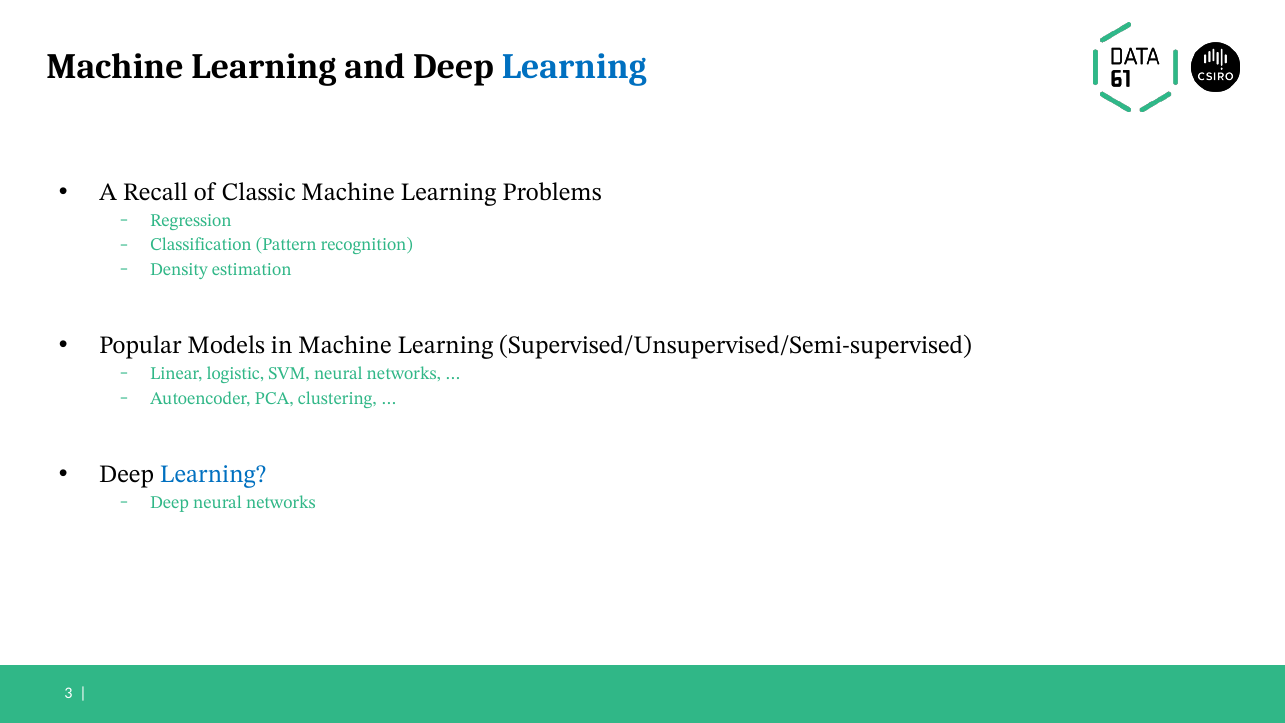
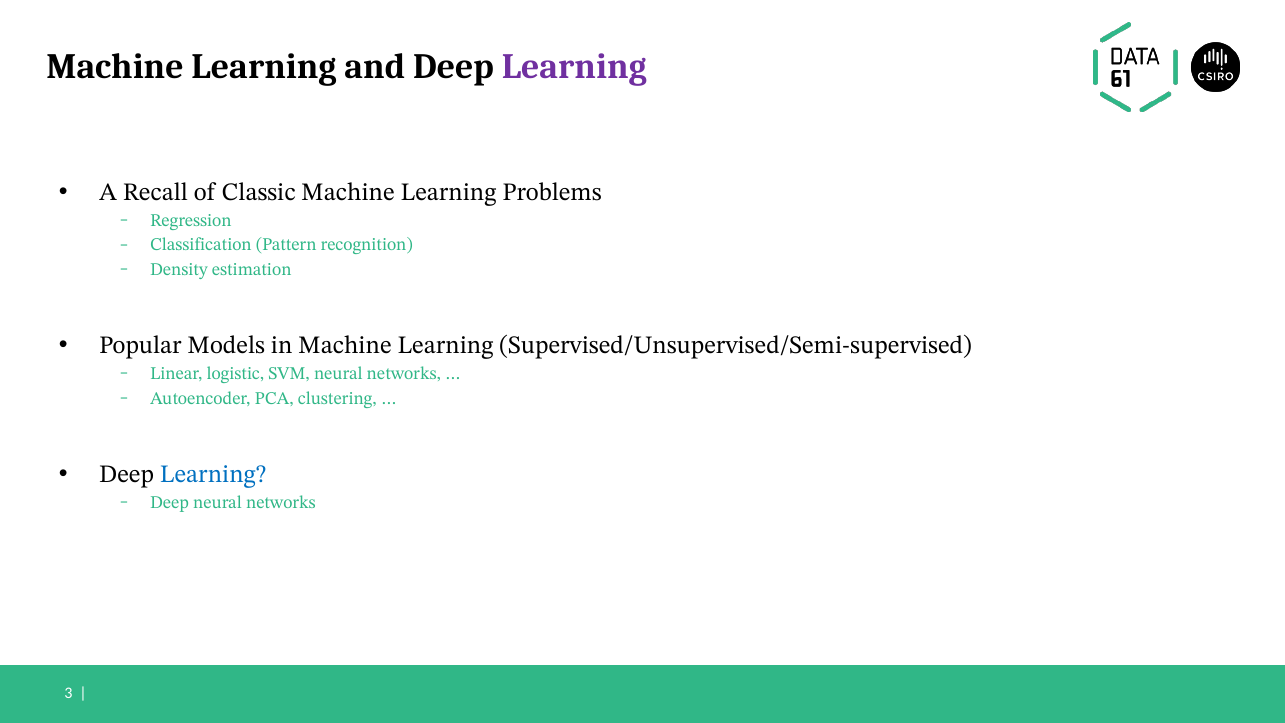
Learning at (574, 66) colour: blue -> purple
